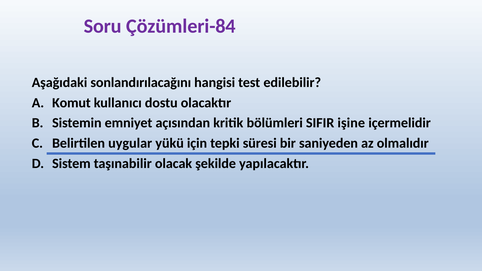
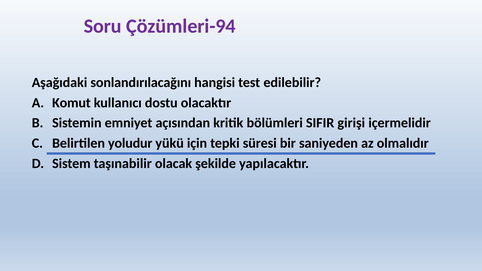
Çözümleri-84: Çözümleri-84 -> Çözümleri-94
işine: işine -> girişi
uygular: uygular -> yoludur
